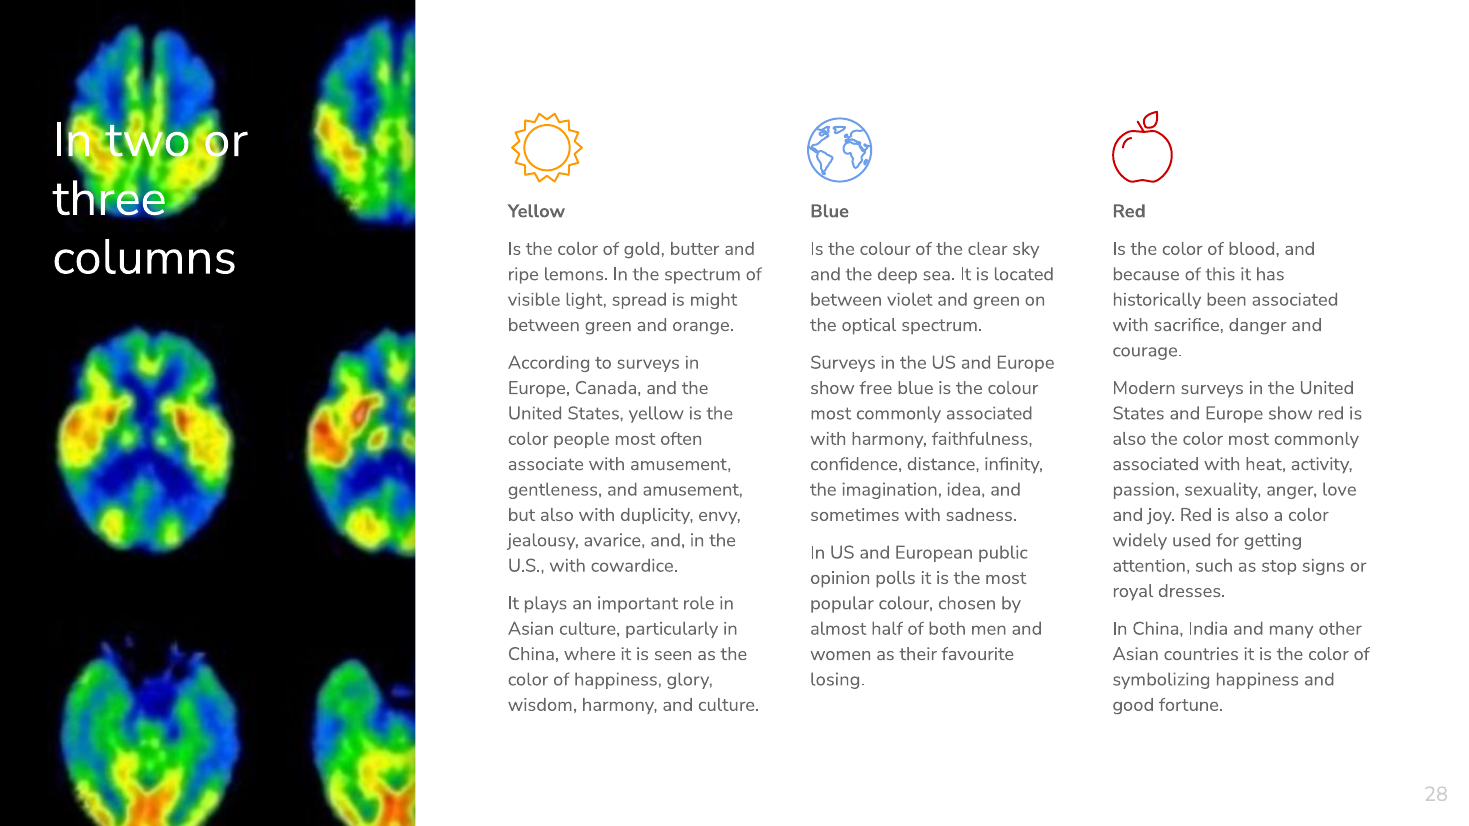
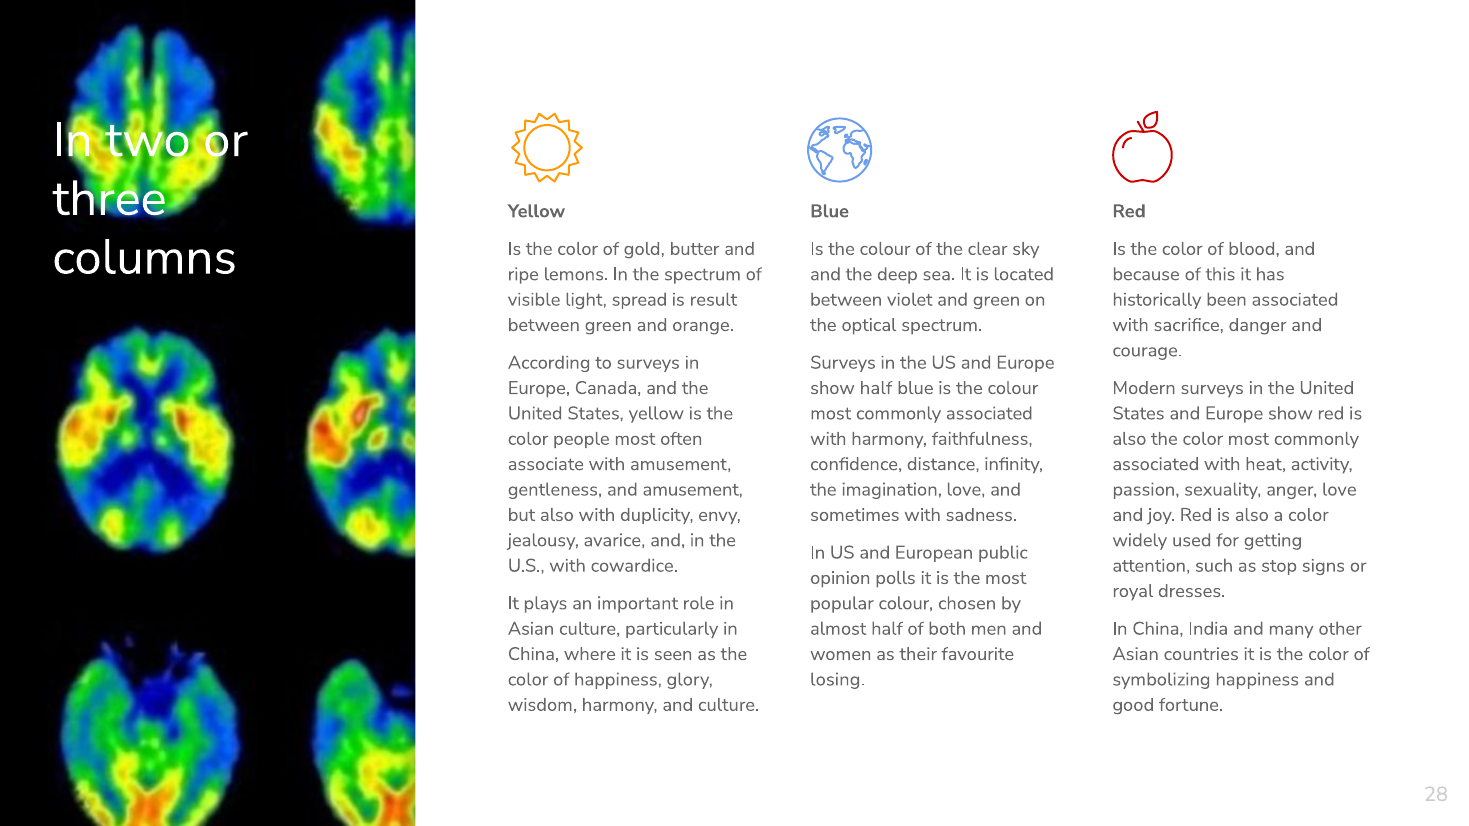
might: might -> result
show free: free -> half
imagination idea: idea -> love
